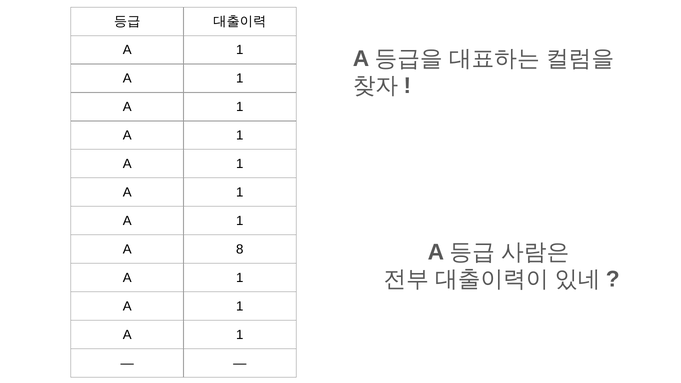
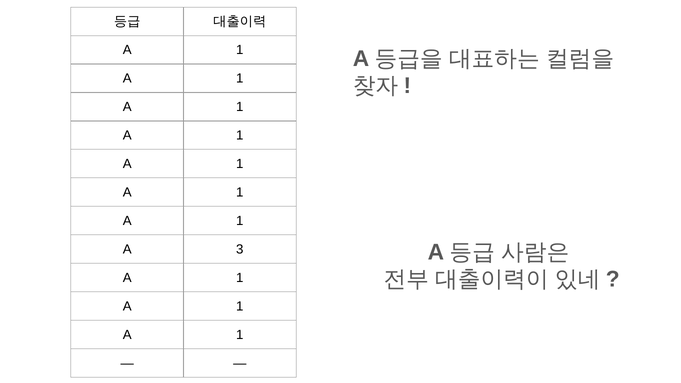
8: 8 -> 3
